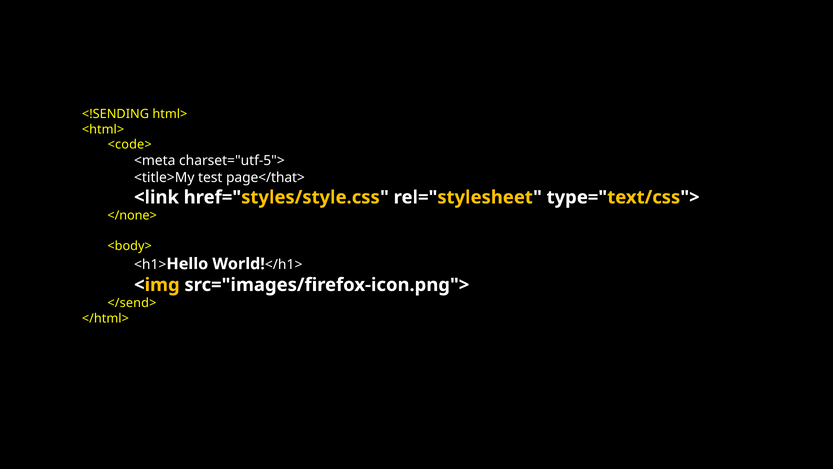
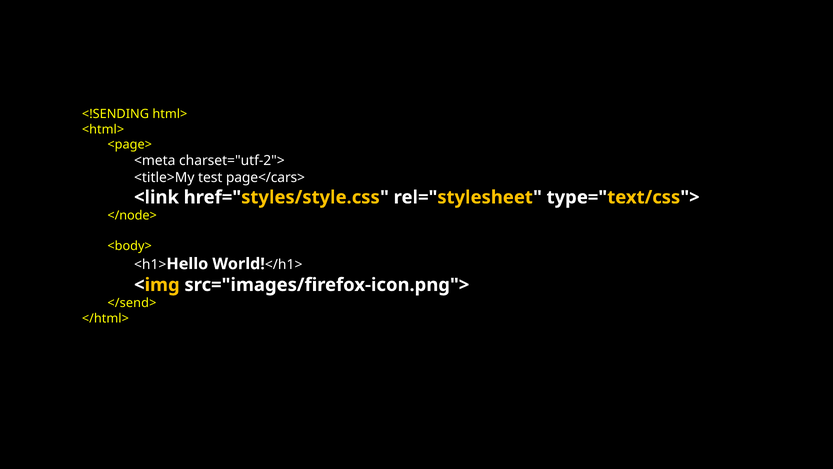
<code>: <code> -> <page>
charset="utf-5">: charset="utf-5"> -> charset="utf-2">
page</that>: page</that> -> page</cars>
</none>: </none> -> </node>
